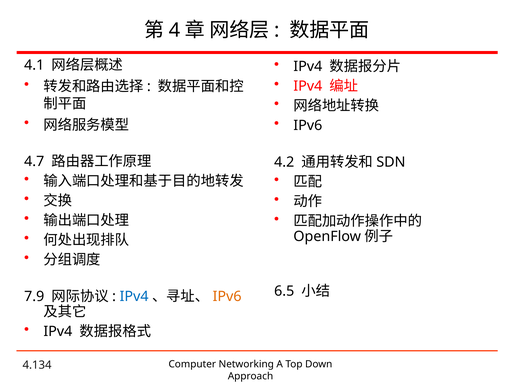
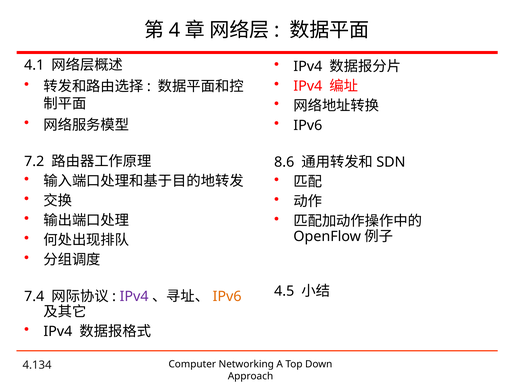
4.7: 4.7 -> 7.2
4.2: 4.2 -> 8.6
6.5: 6.5 -> 4.5
7.9: 7.9 -> 7.4
IPv4 at (134, 297) colour: blue -> purple
